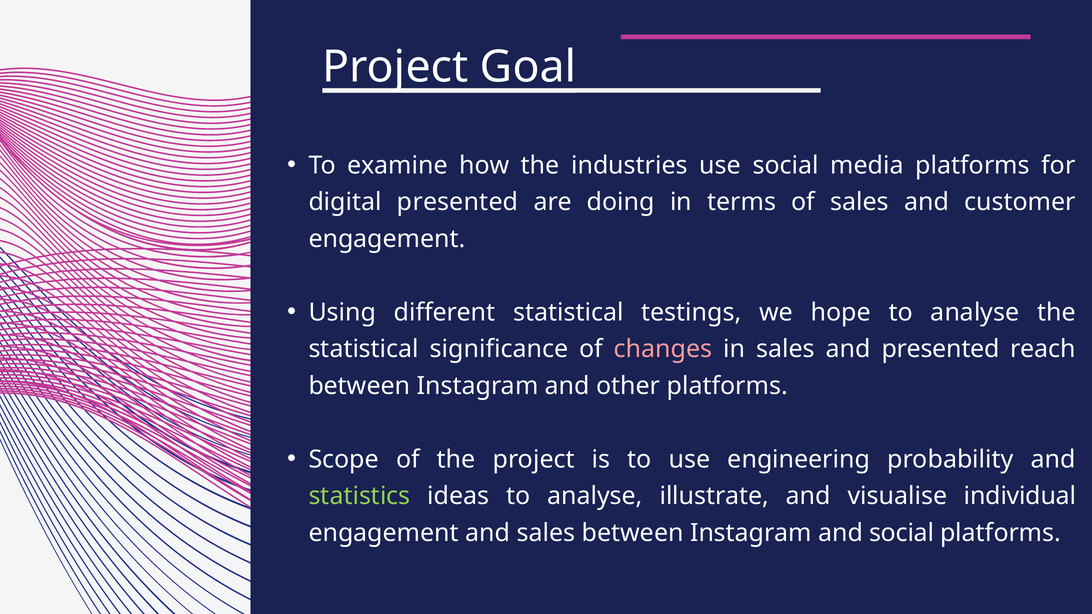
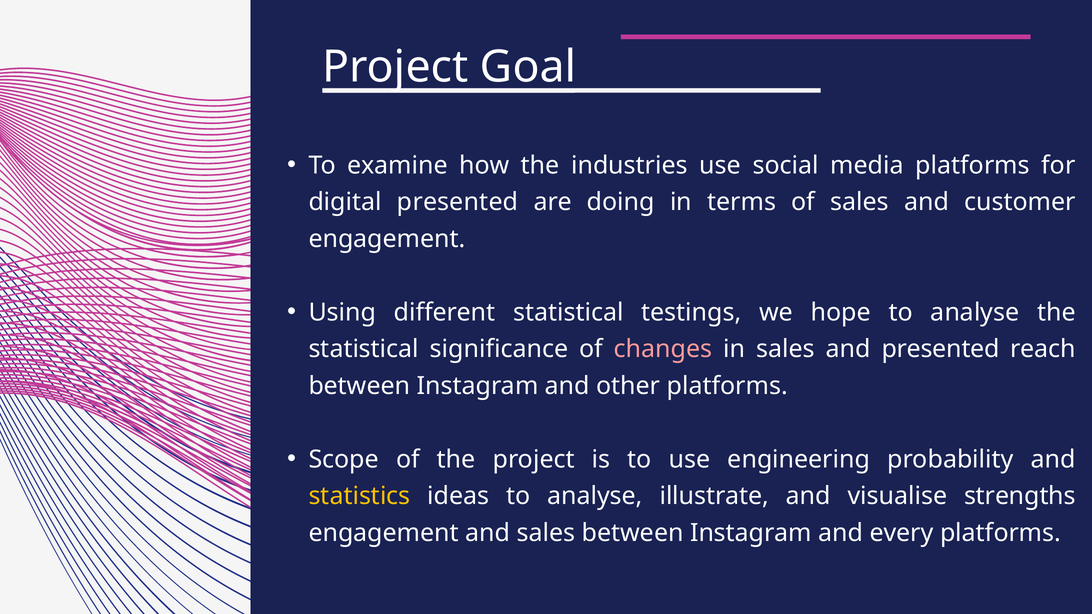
statistics colour: light green -> yellow
individual: individual -> strengths
and social: social -> every
